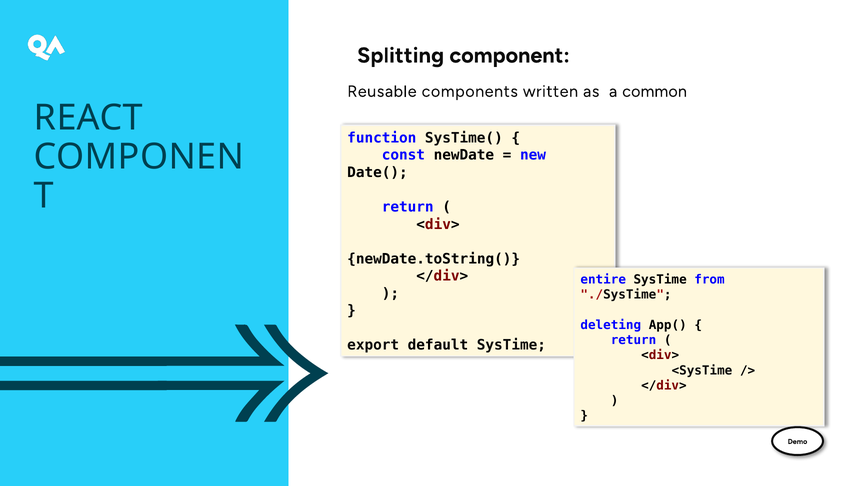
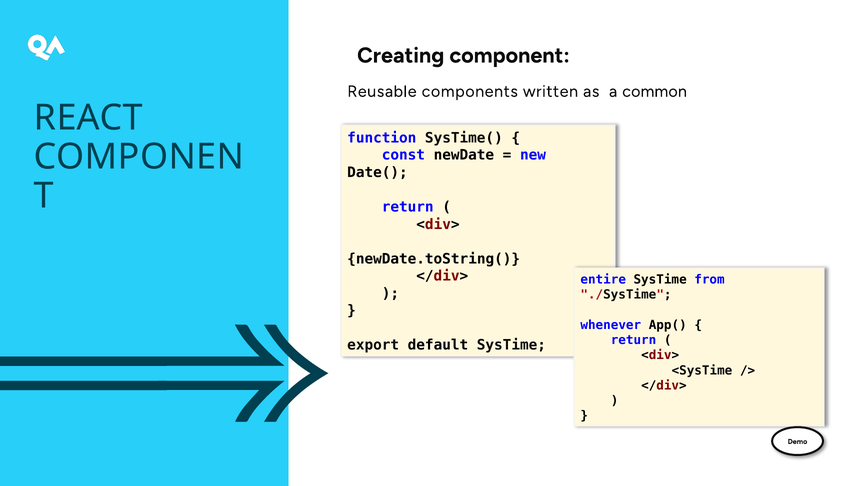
Splitting: Splitting -> Creating
deleting: deleting -> whenever
